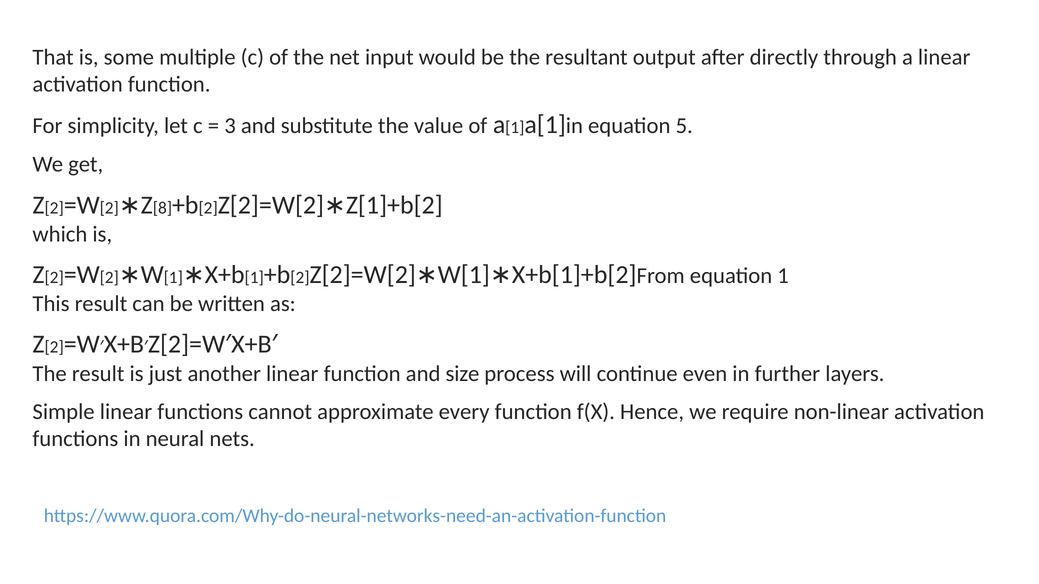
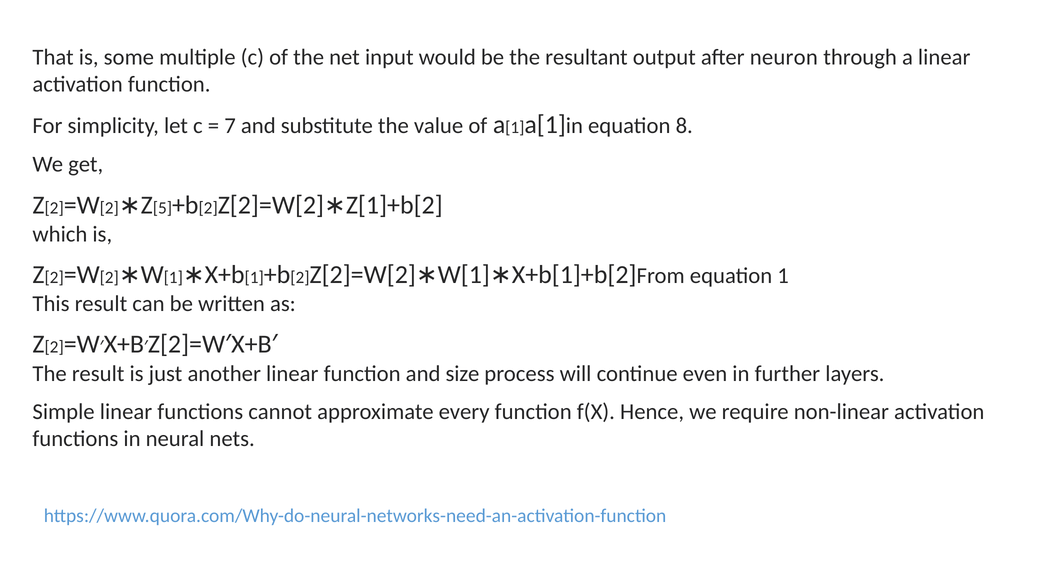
directly: directly -> neuron
3: 3 -> 7
5: 5 -> 8
8: 8 -> 5
